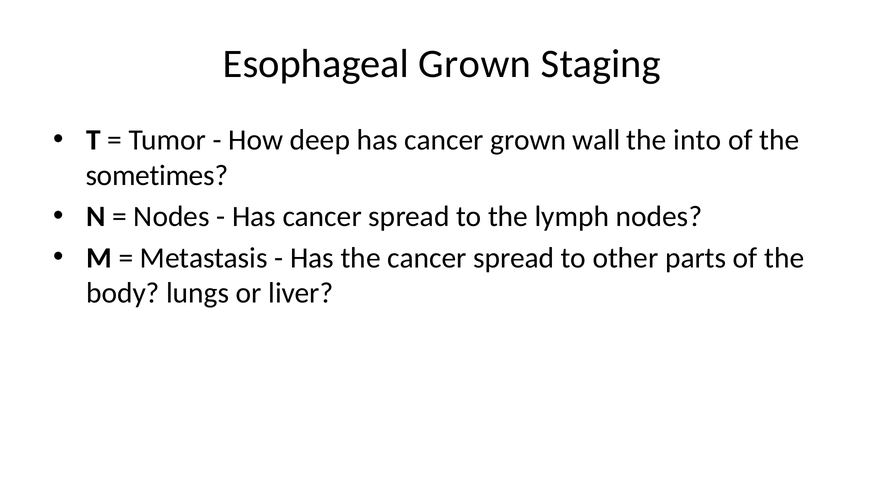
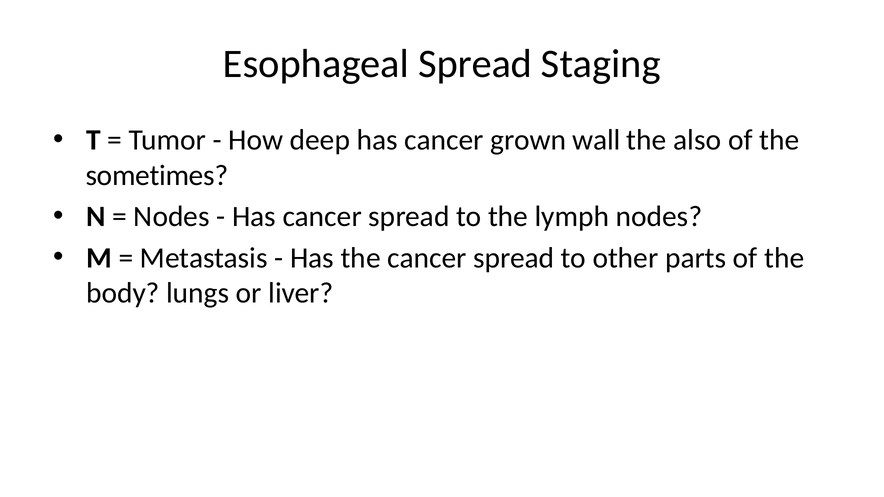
Esophageal Grown: Grown -> Spread
into: into -> also
